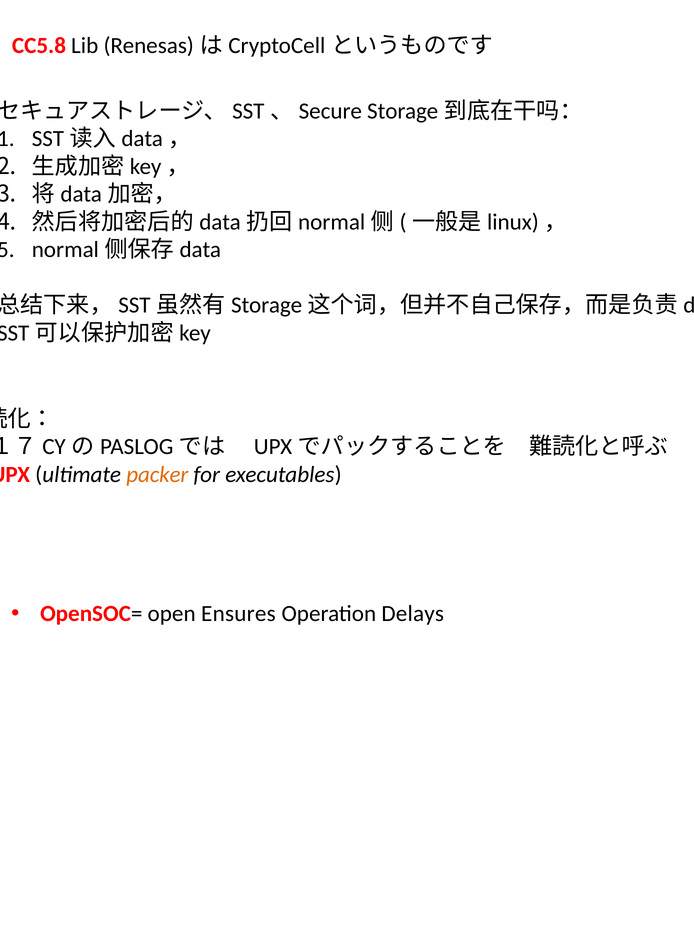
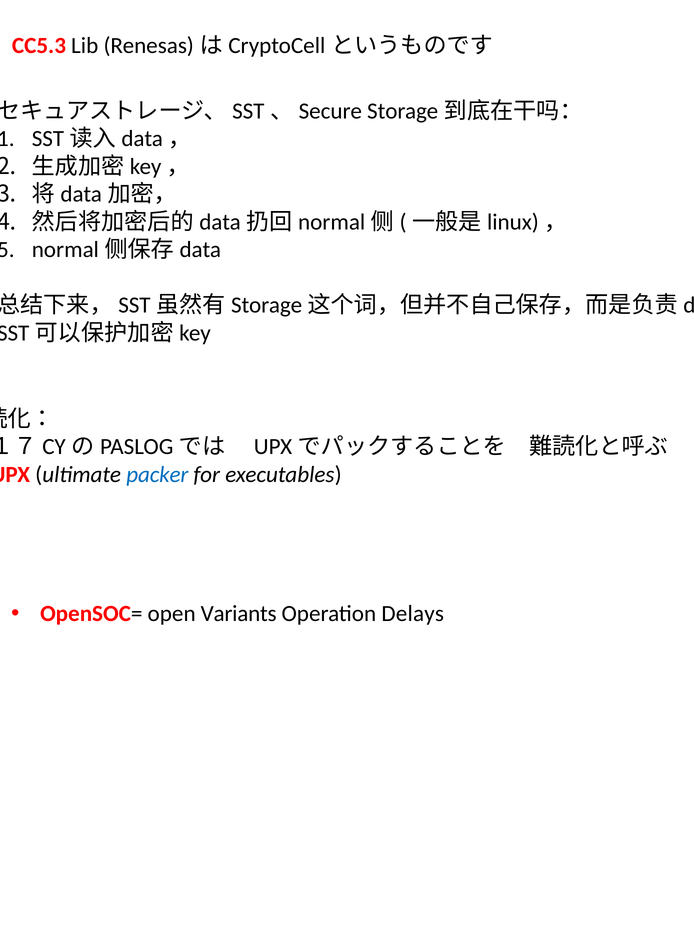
CC5.8: CC5.8 -> CC5.3
packer colour: orange -> blue
Ensures: Ensures -> Variants
